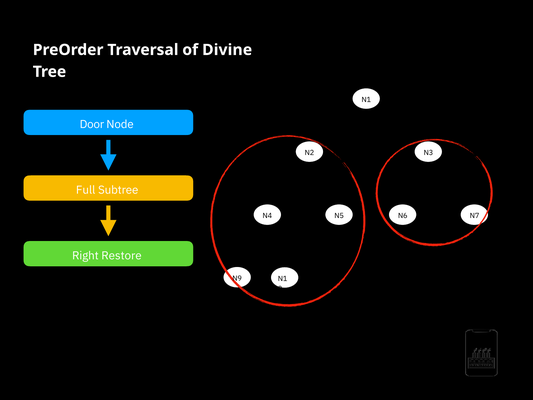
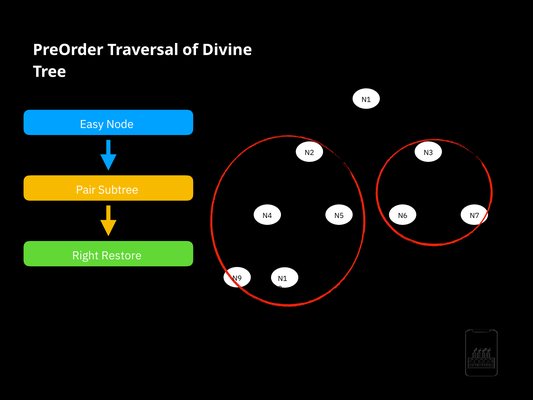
Door: Door -> Easy
Full: Full -> Pair
